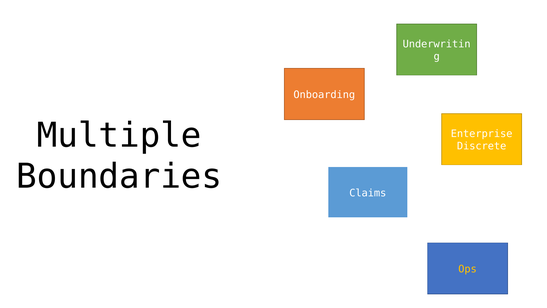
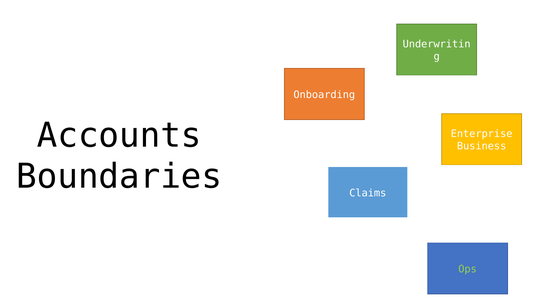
Multiple: Multiple -> Accounts
Discrete: Discrete -> Business
Ops colour: yellow -> light green
